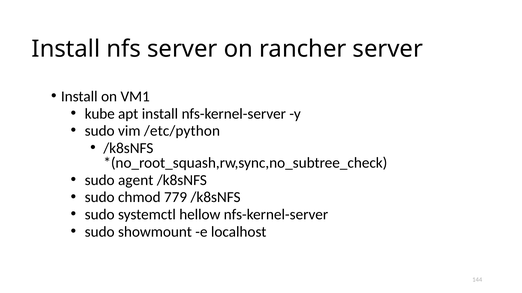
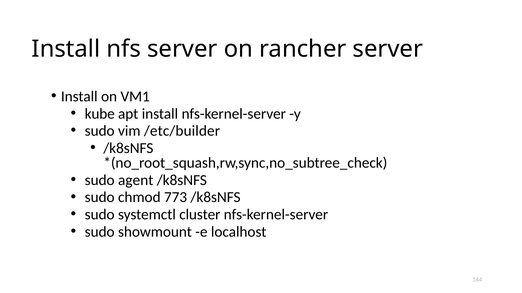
/etc/python: /etc/python -> /etc/builder
779: 779 -> 773
hellow: hellow -> cluster
